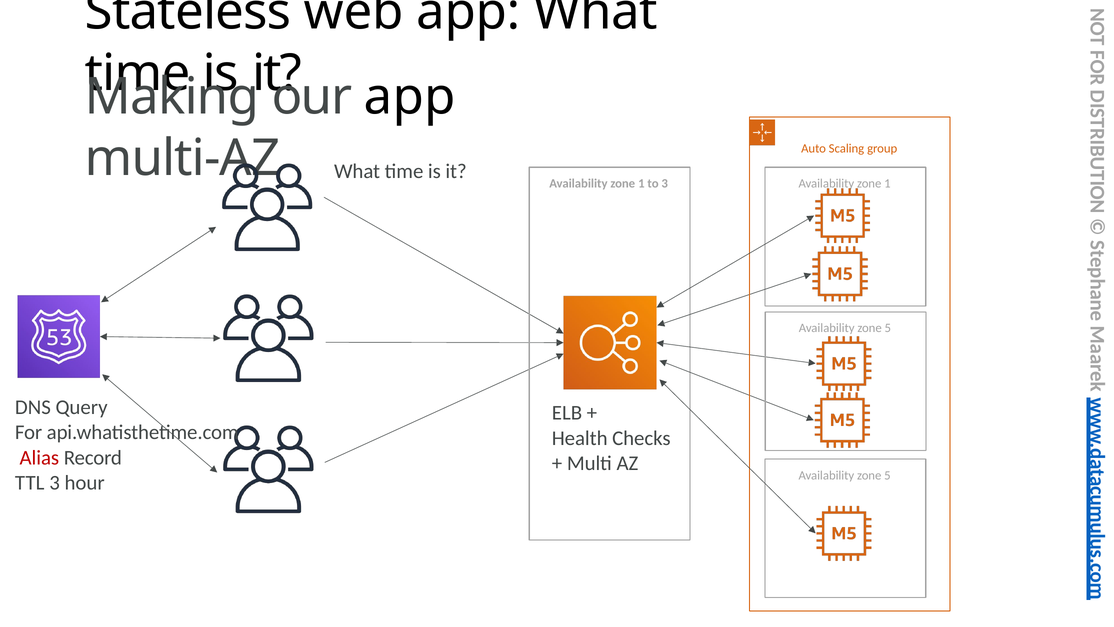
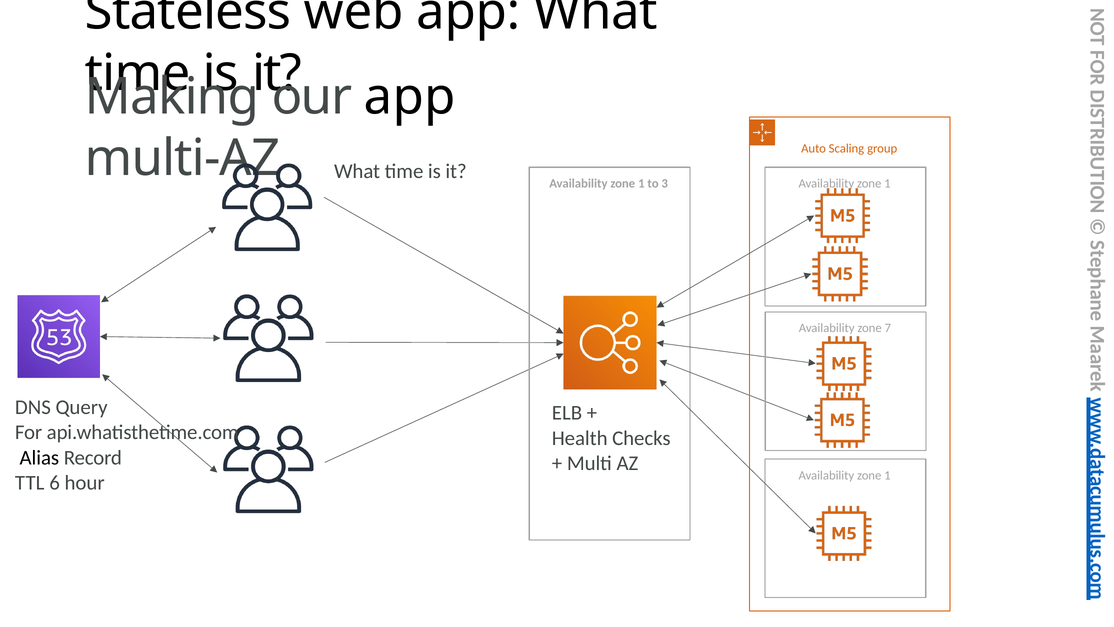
5 at (888, 328): 5 -> 7
Alias colour: red -> black
5 at (887, 475): 5 -> 1
TTL 3: 3 -> 6
